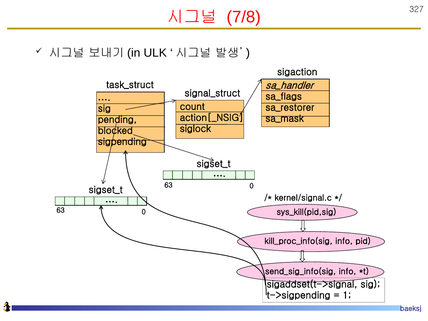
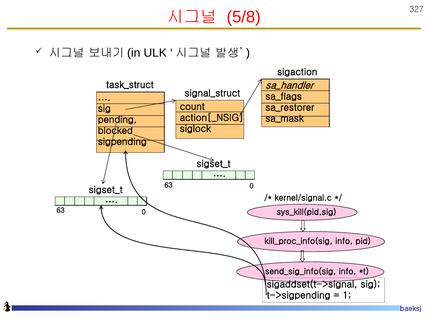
7/8: 7/8 -> 5/8
